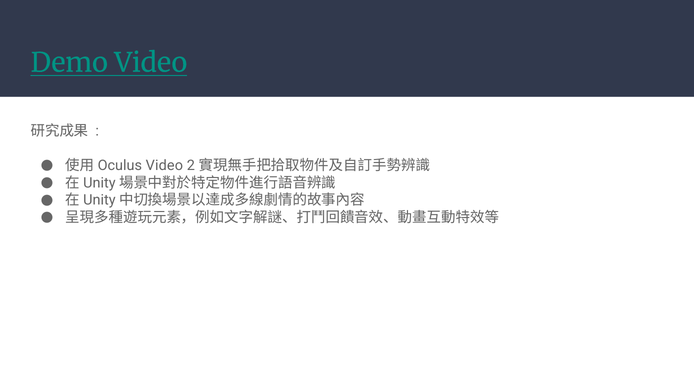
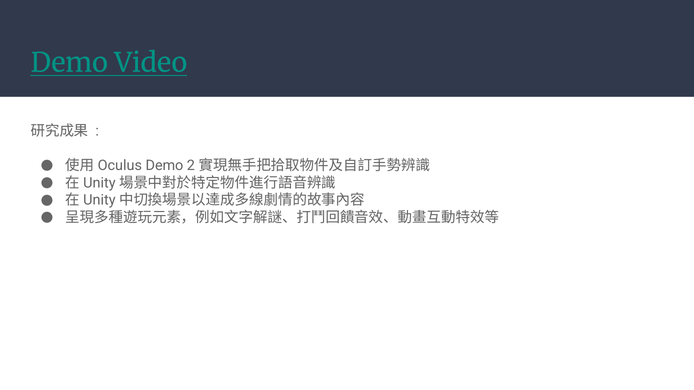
Video at (164, 166): Video -> Demo
